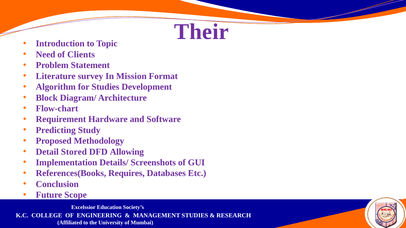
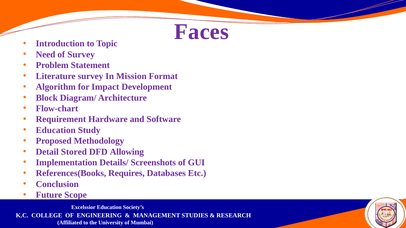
Their: Their -> Faces
of Clients: Clients -> Survey
for Studies: Studies -> Impact
Predicting at (56, 130): Predicting -> Education
